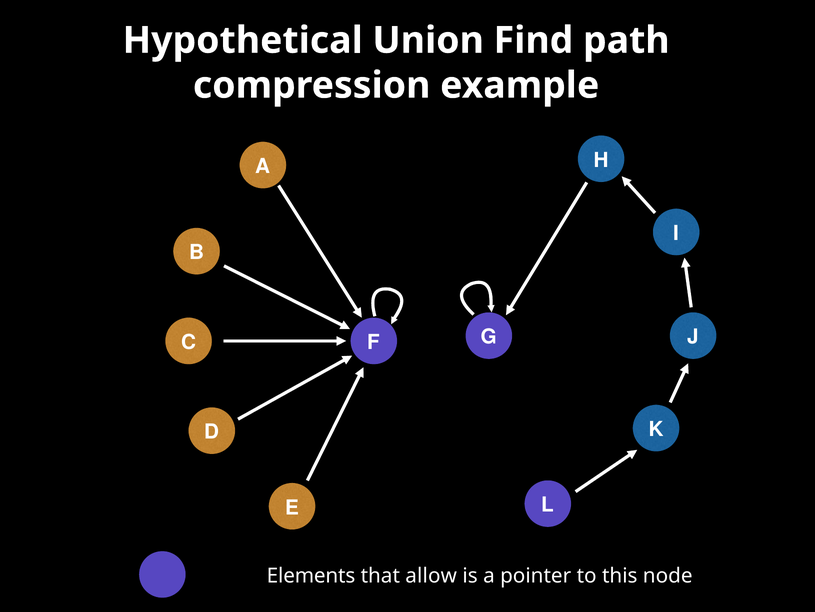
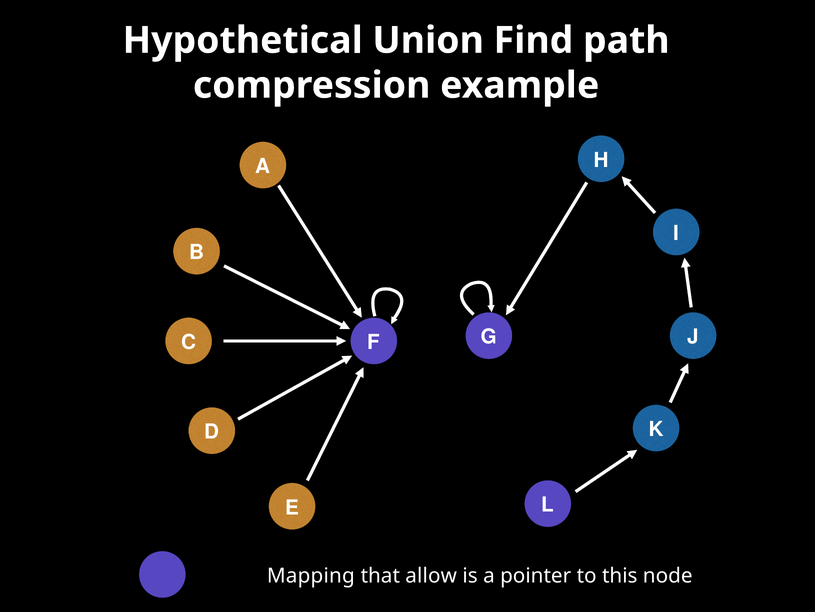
Elements: Elements -> Mapping
